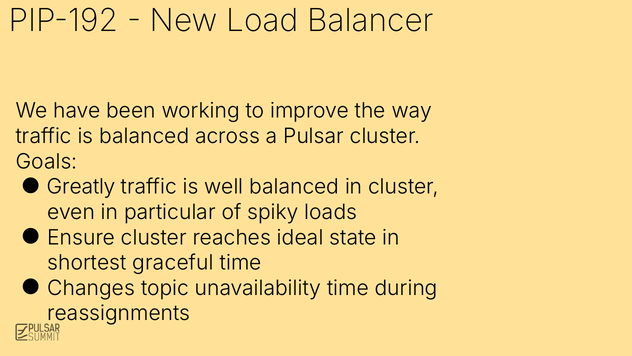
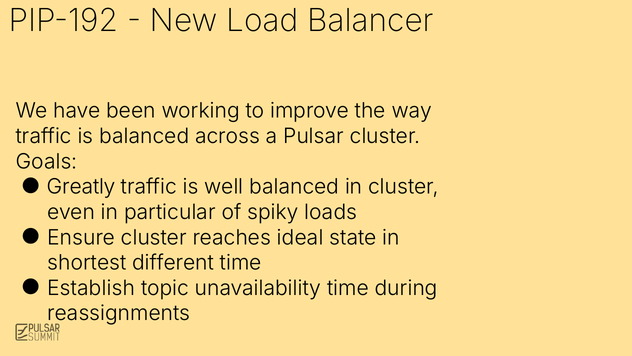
graceful: graceful -> different
Changes: Changes -> Establish
